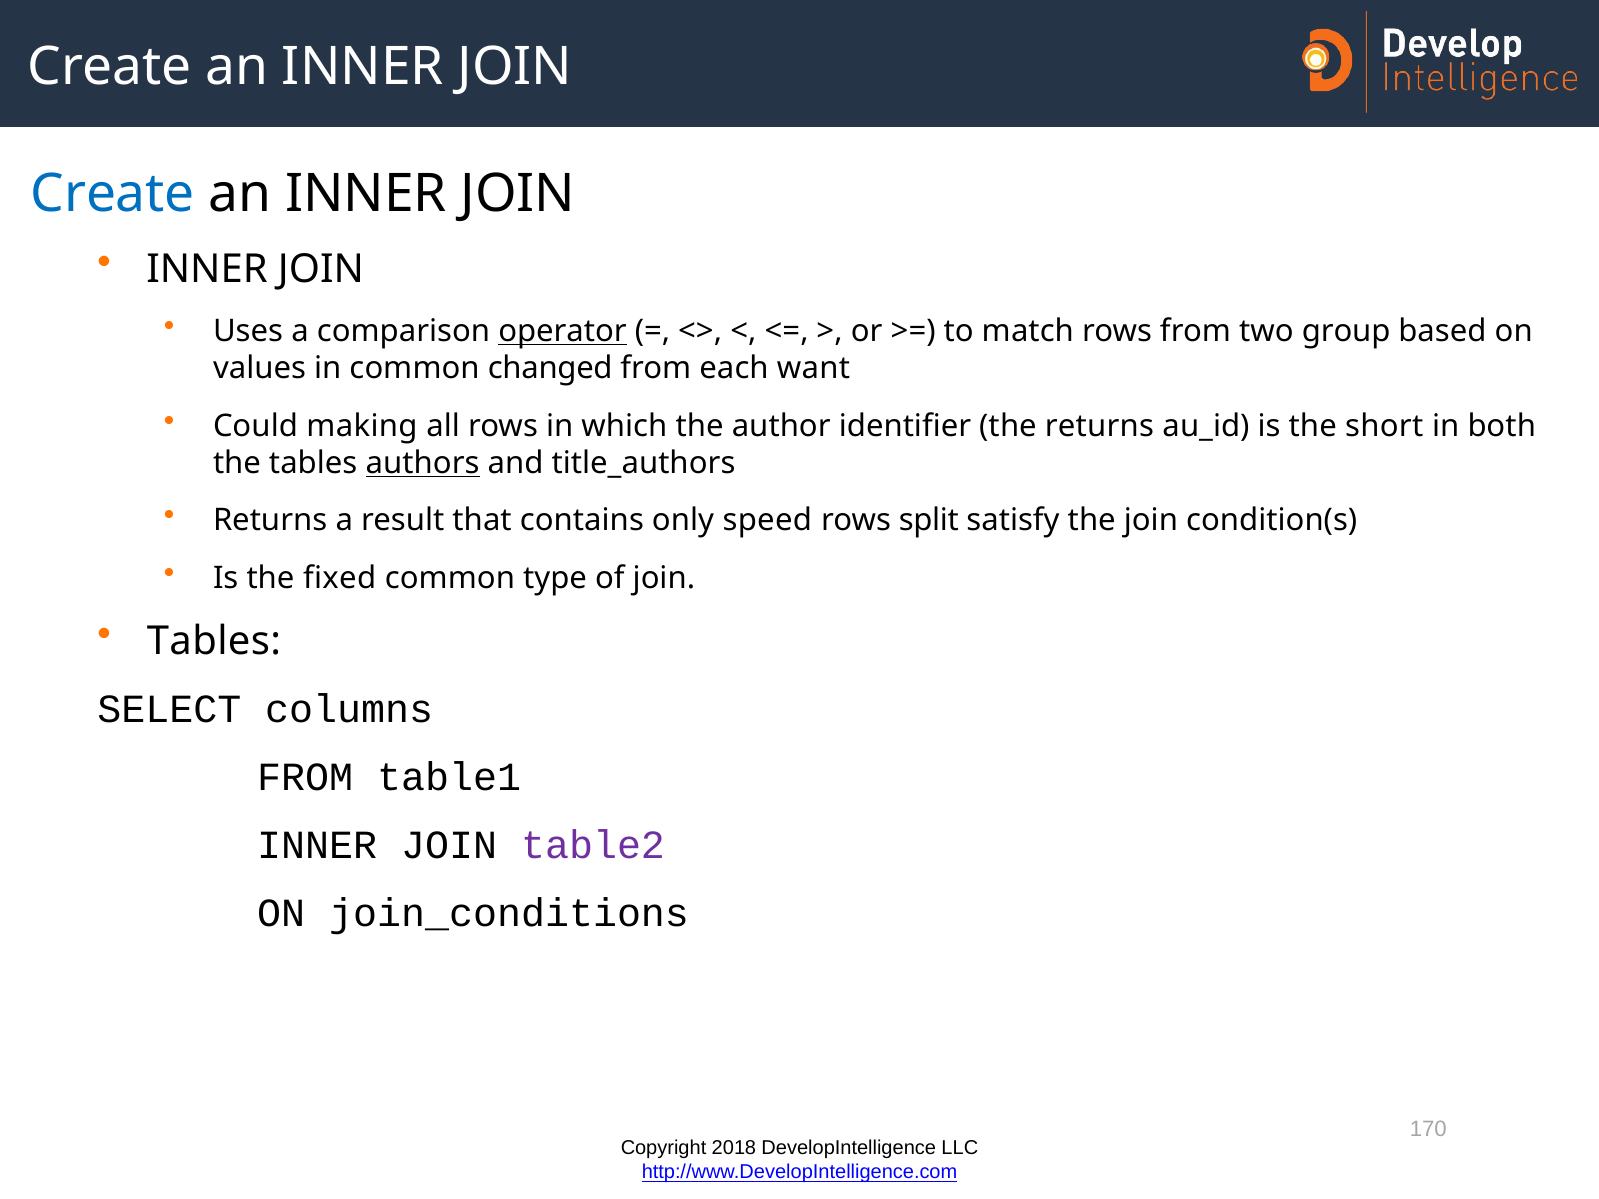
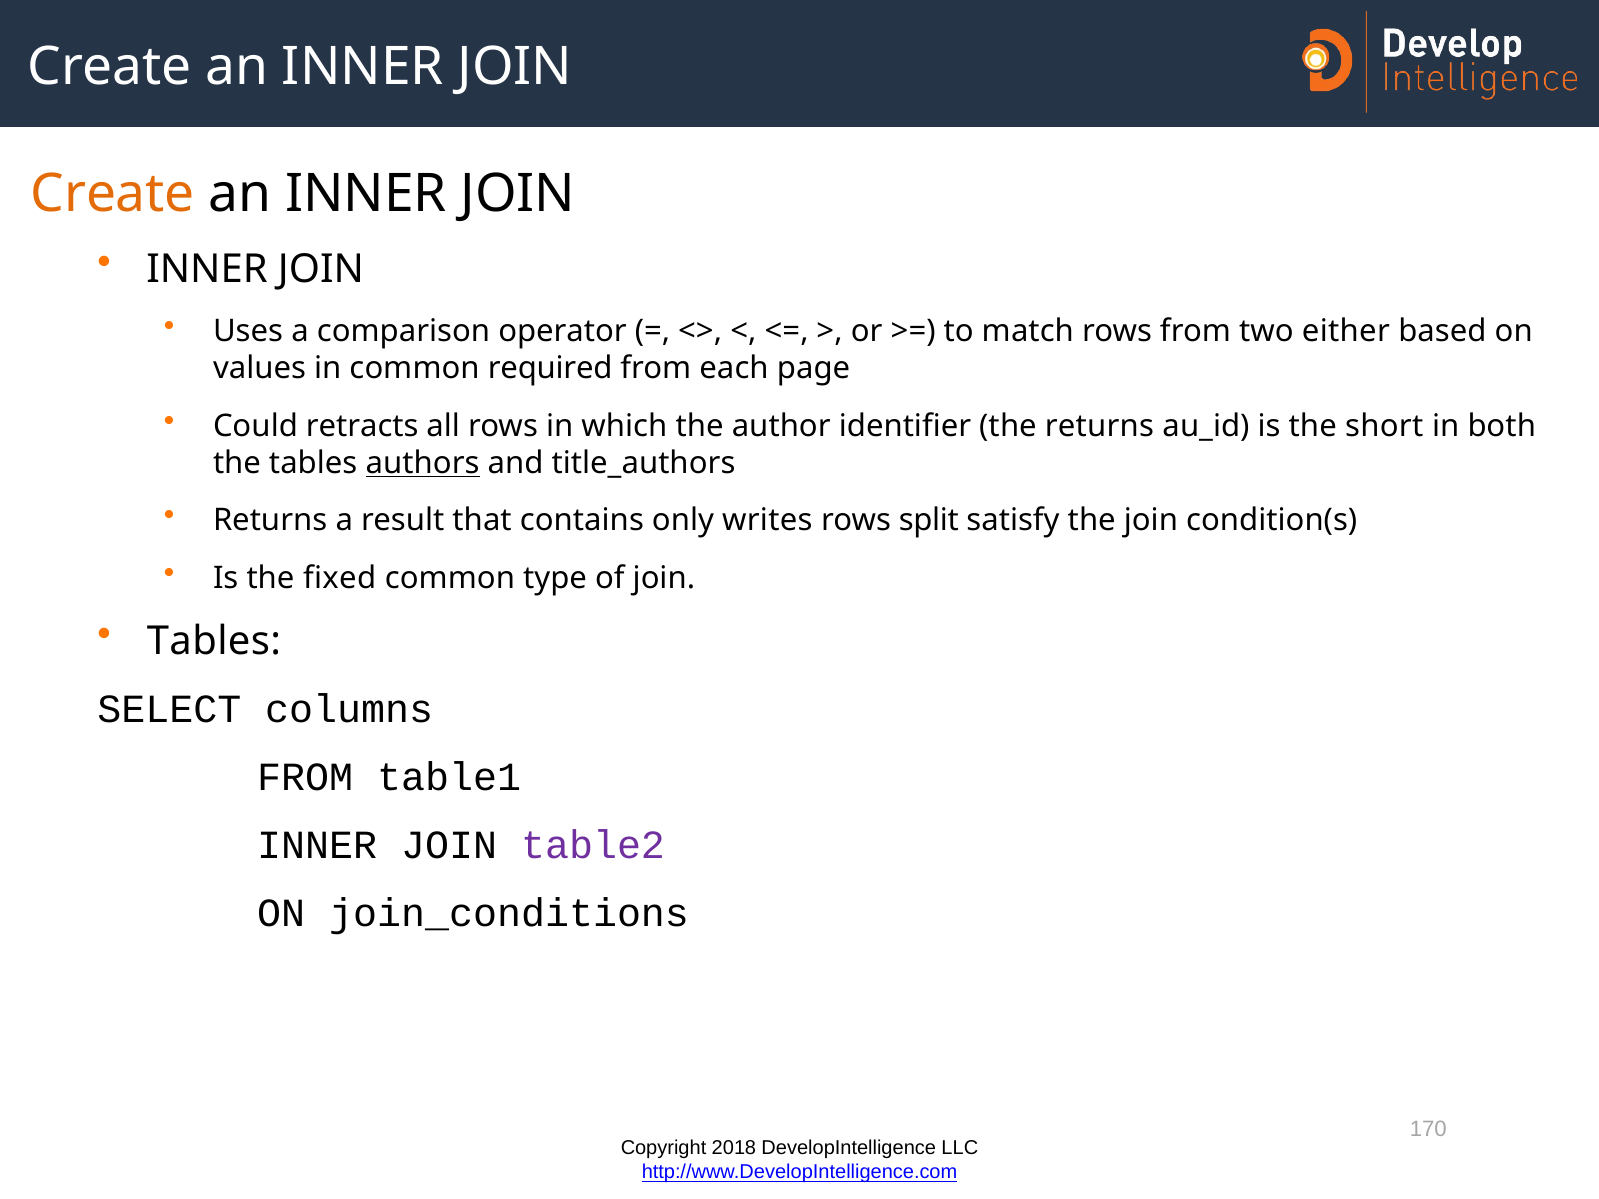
Create at (113, 194) colour: blue -> orange
operator underline: present -> none
group: group -> either
changed: changed -> required
want: want -> page
making: making -> retracts
speed: speed -> writes
